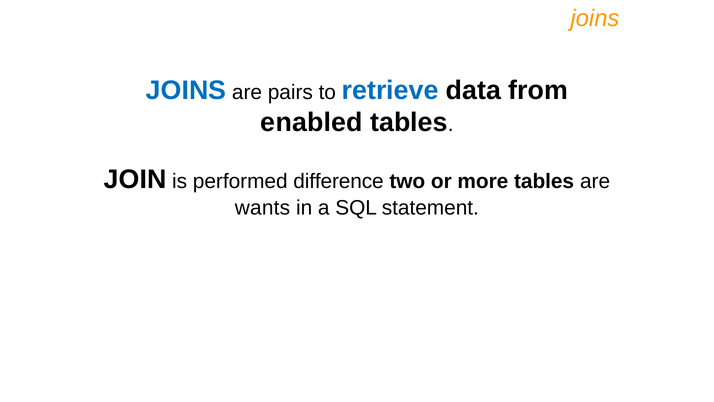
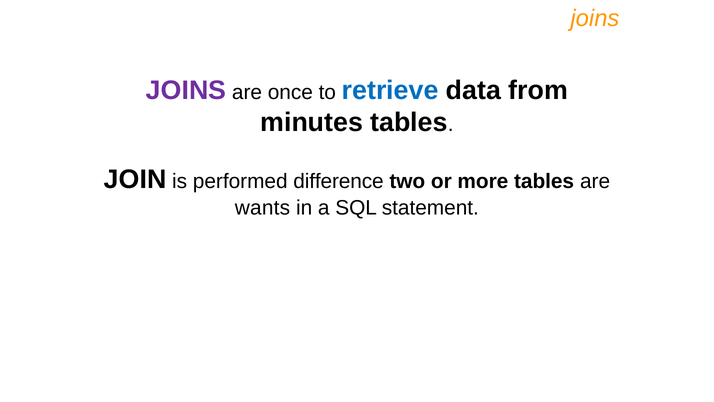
JOINS at (186, 90) colour: blue -> purple
pairs: pairs -> once
enabled: enabled -> minutes
